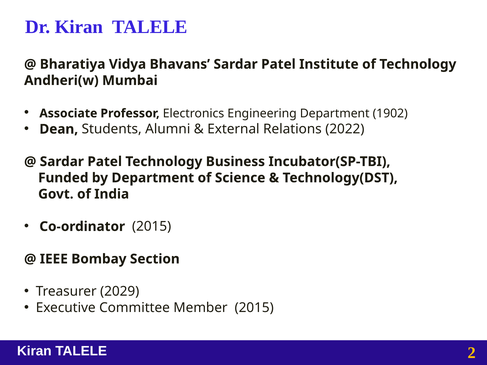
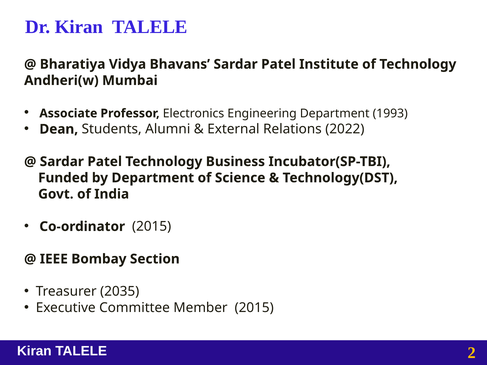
1902: 1902 -> 1993
2029: 2029 -> 2035
